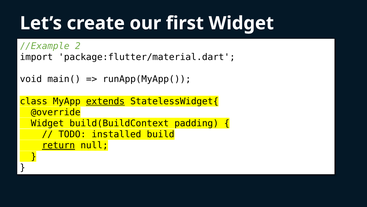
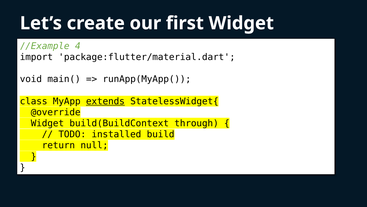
2: 2 -> 4
padding: padding -> through
return underline: present -> none
